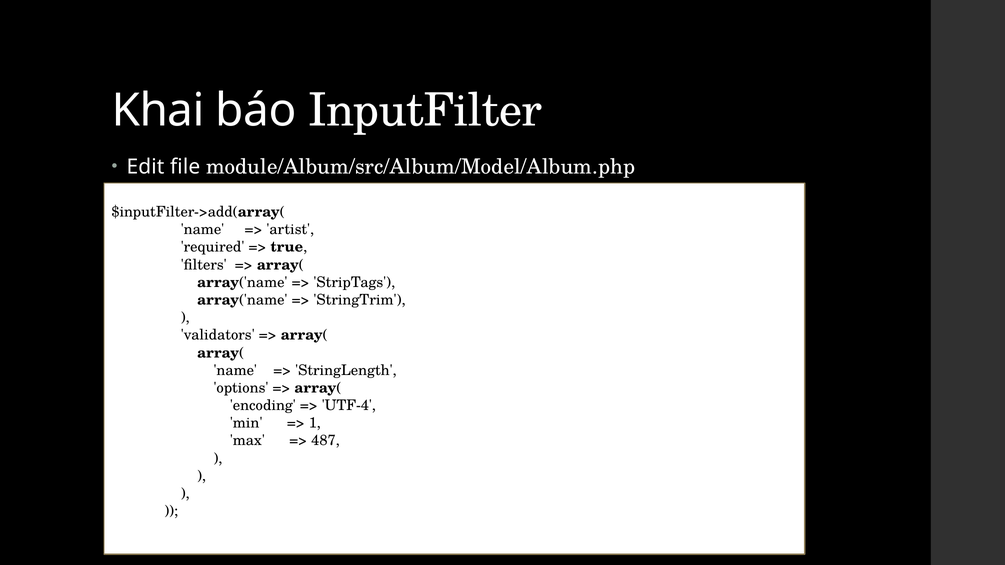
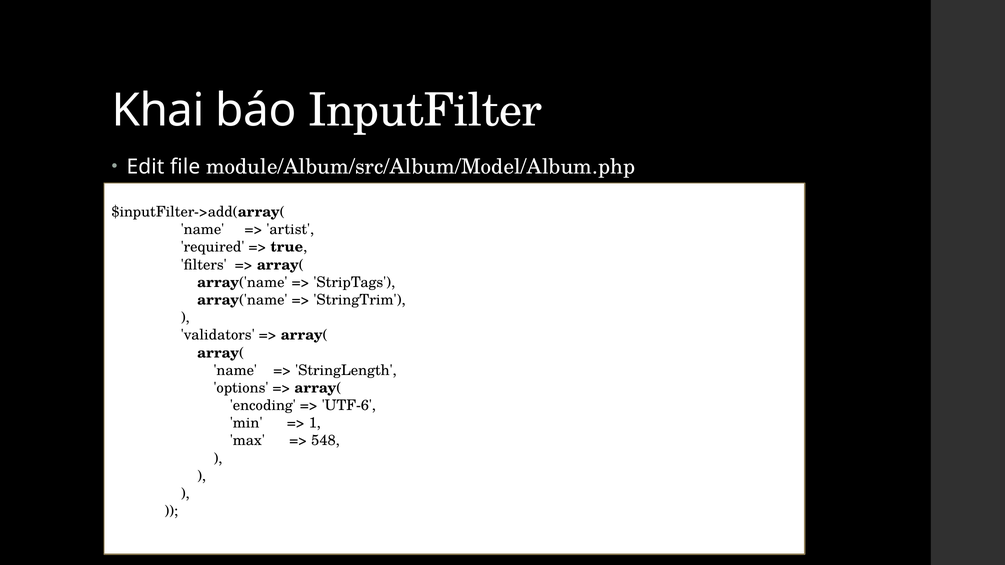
UTF-4: UTF-4 -> UTF-6
487: 487 -> 548
